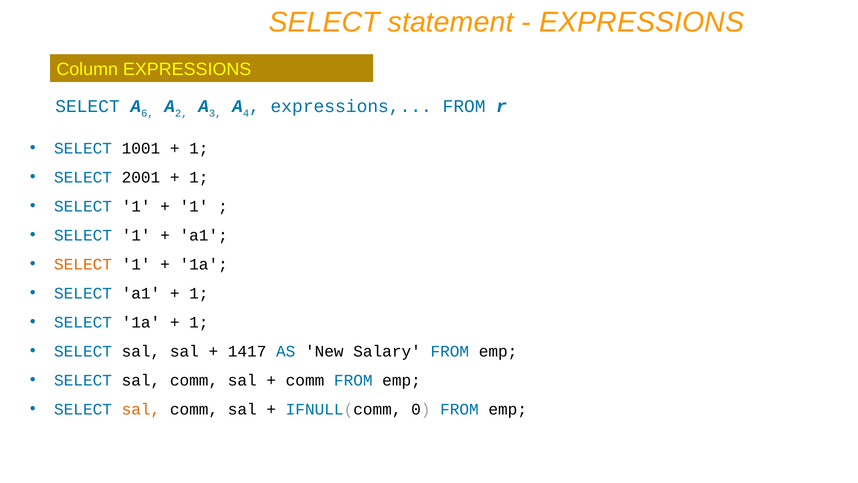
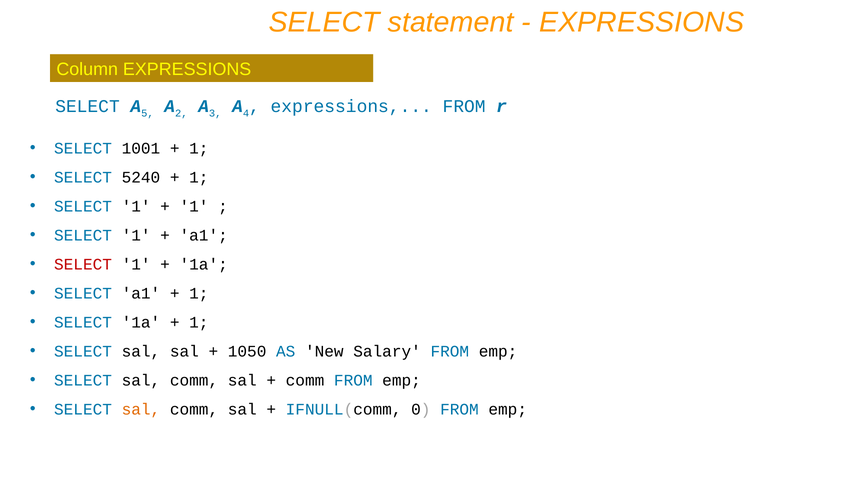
6: 6 -> 5
2001: 2001 -> 5240
SELECT at (83, 264) colour: orange -> red
1417: 1417 -> 1050
